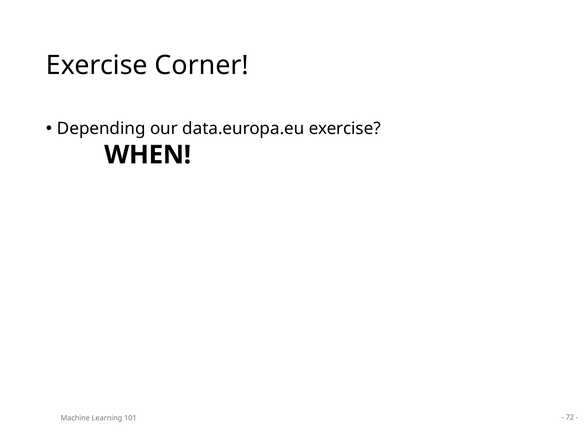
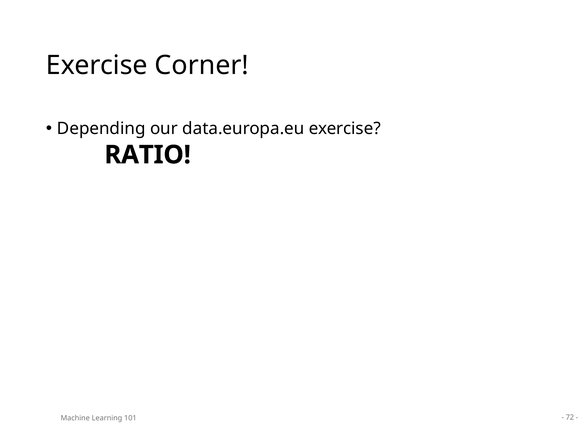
WHEN: WHEN -> RATIO
